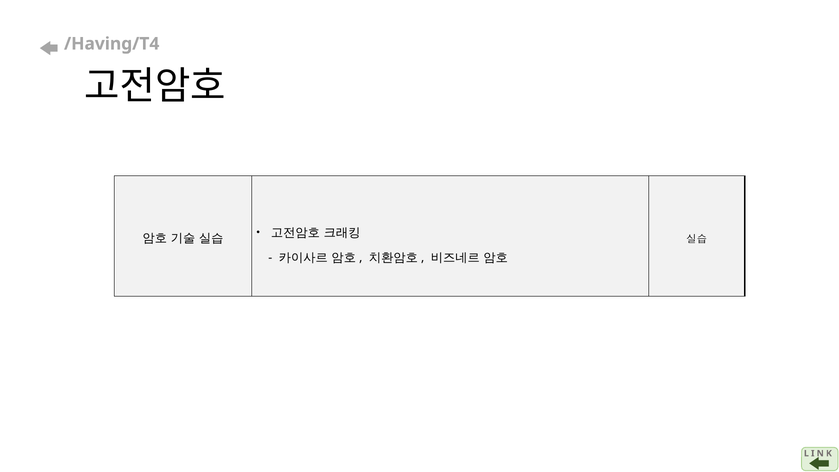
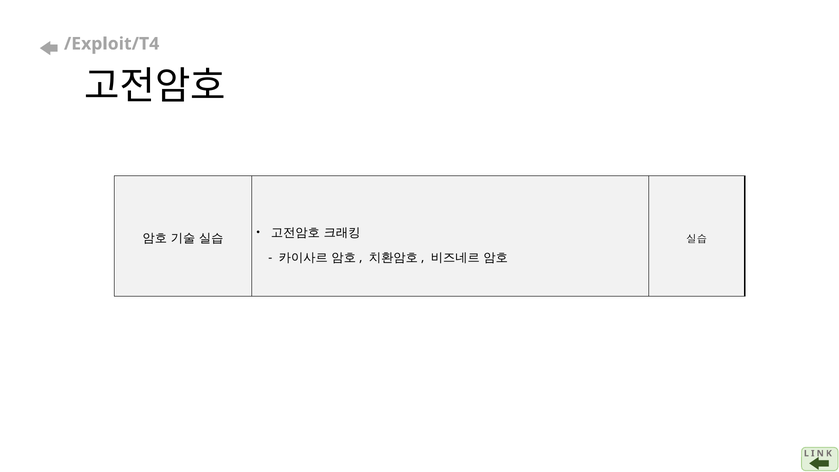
/Having/T4: /Having/T4 -> /Exploit/T4
